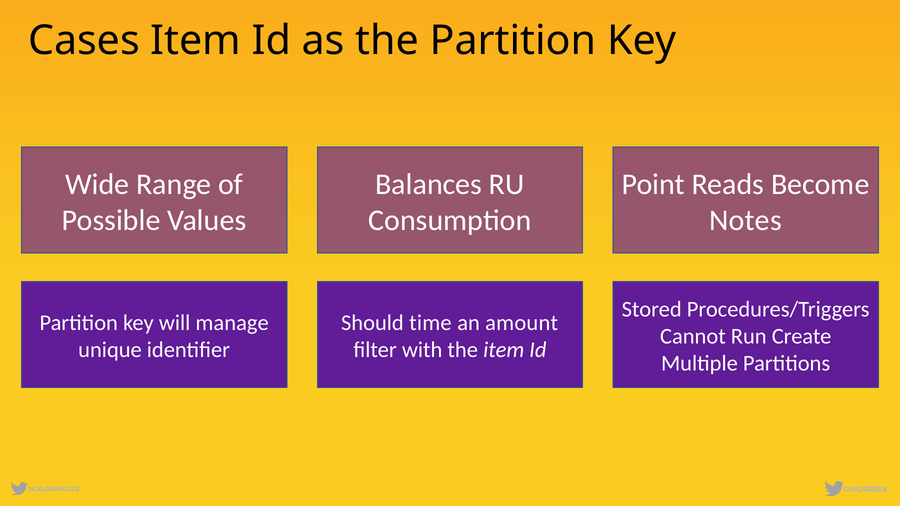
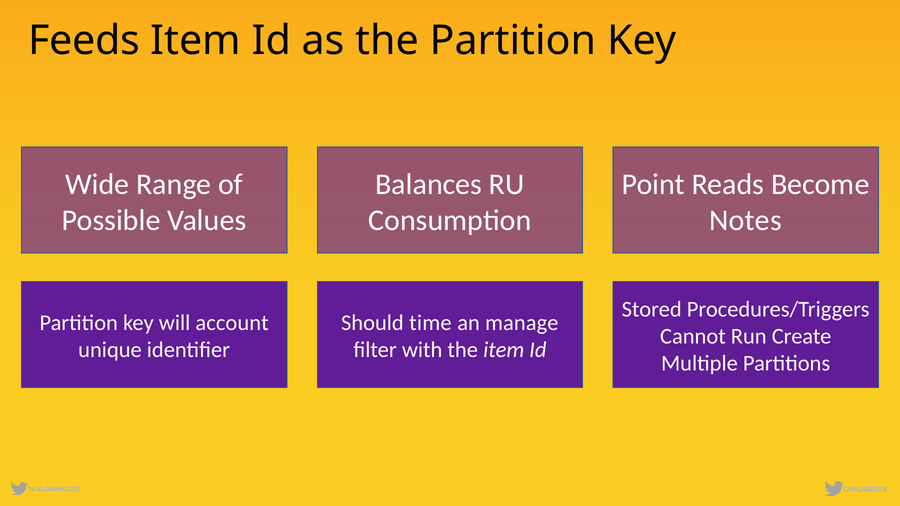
Cases: Cases -> Feeds
manage: manage -> account
amount: amount -> manage
